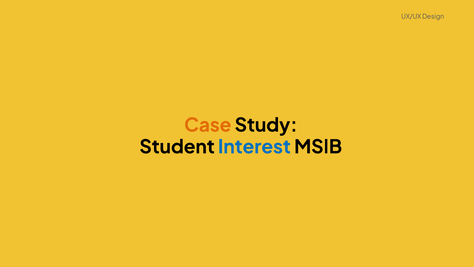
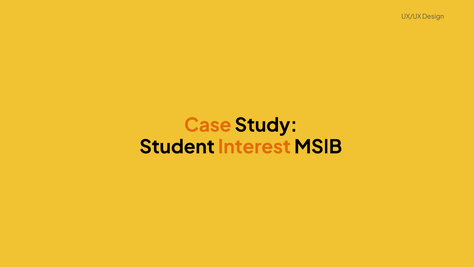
Interest colour: blue -> orange
